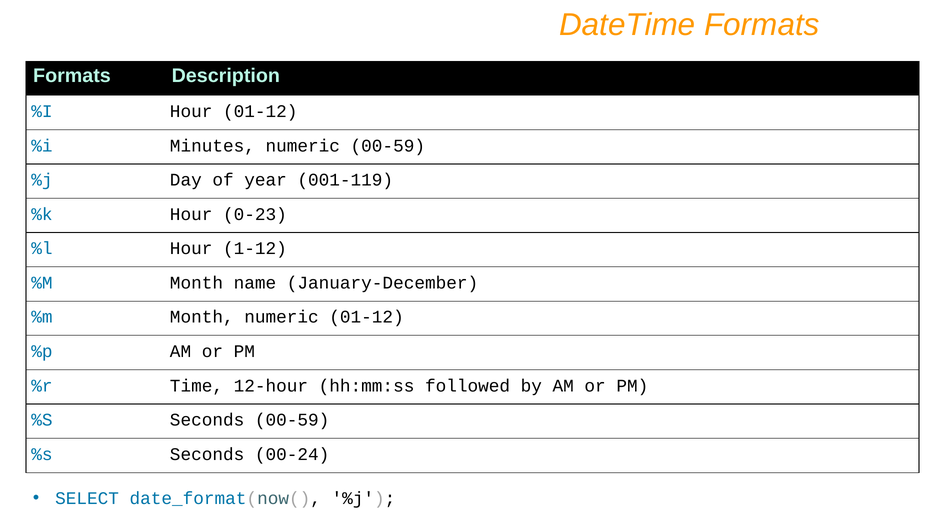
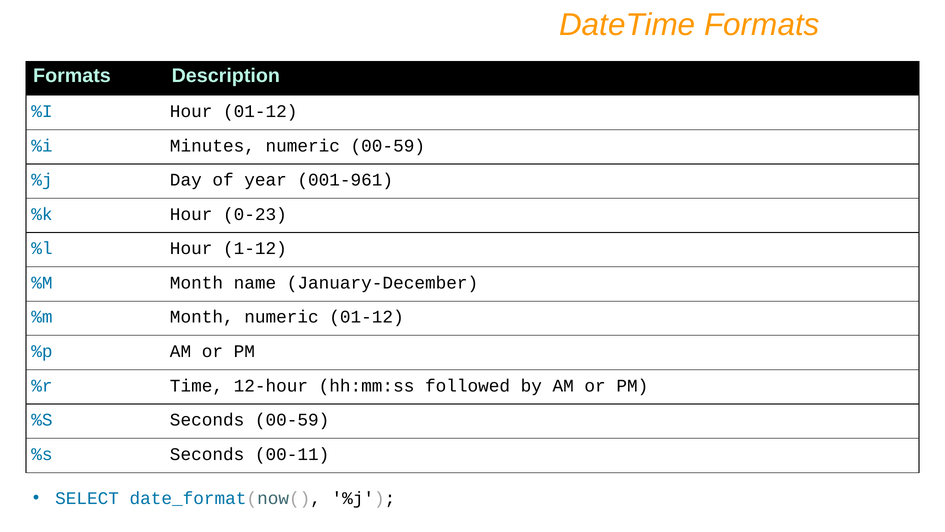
001-119: 001-119 -> 001-961
00-24: 00-24 -> 00-11
